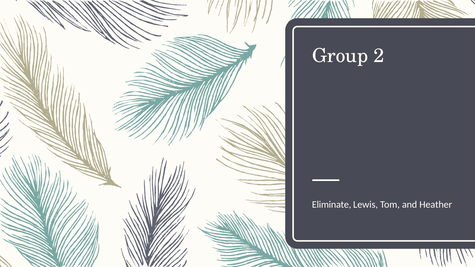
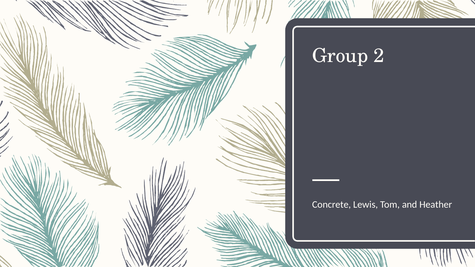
Eliminate: Eliminate -> Concrete
